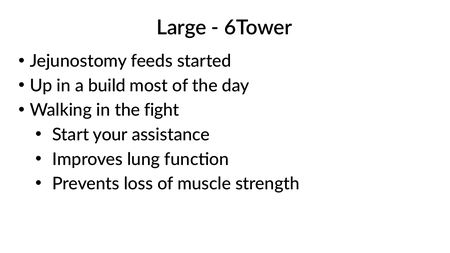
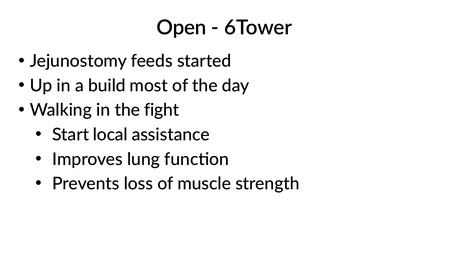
Large: Large -> Open
your: your -> local
